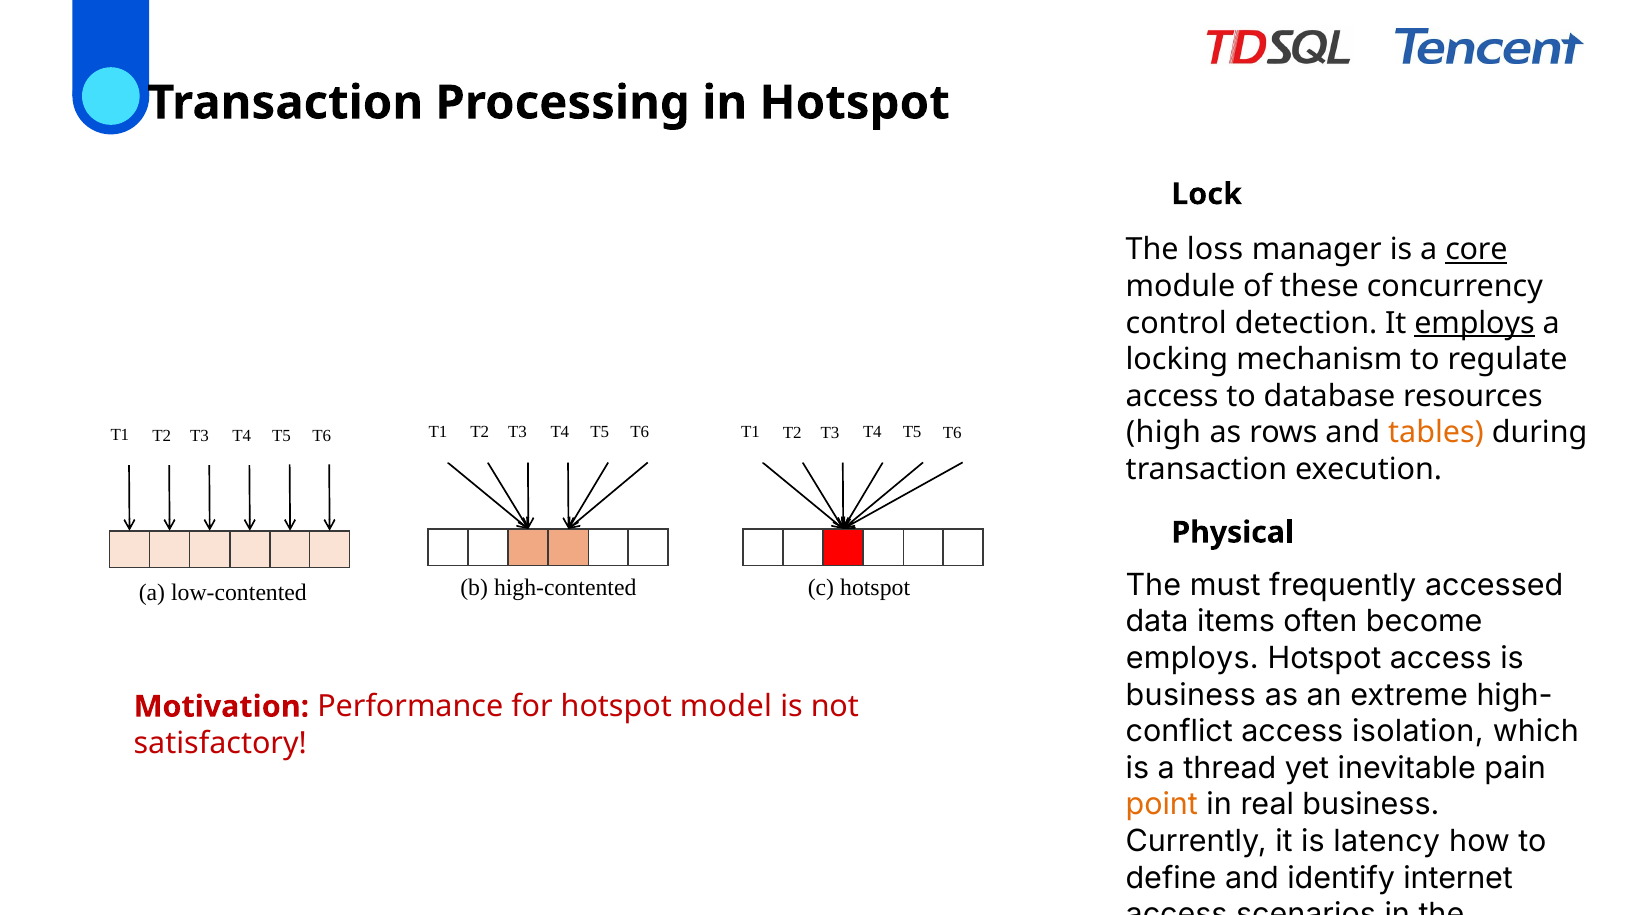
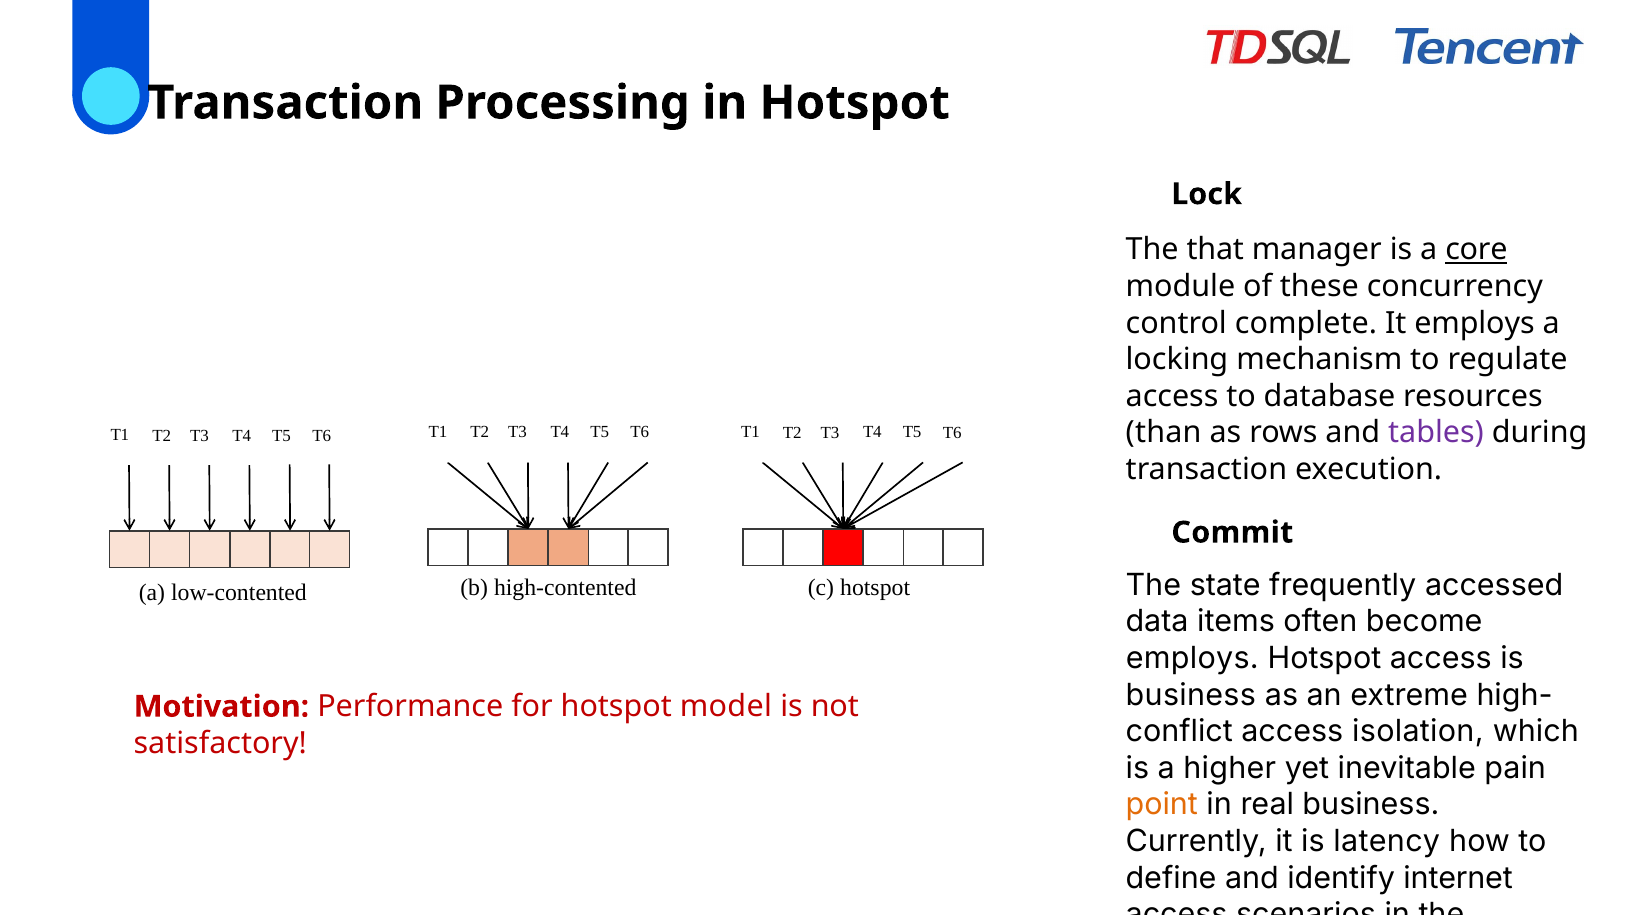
loss: loss -> that
detection: detection -> complete
employs at (1474, 323) underline: present -> none
high: high -> than
tables colour: orange -> purple
Physical: Physical -> Commit
must: must -> state
thread: thread -> higher
